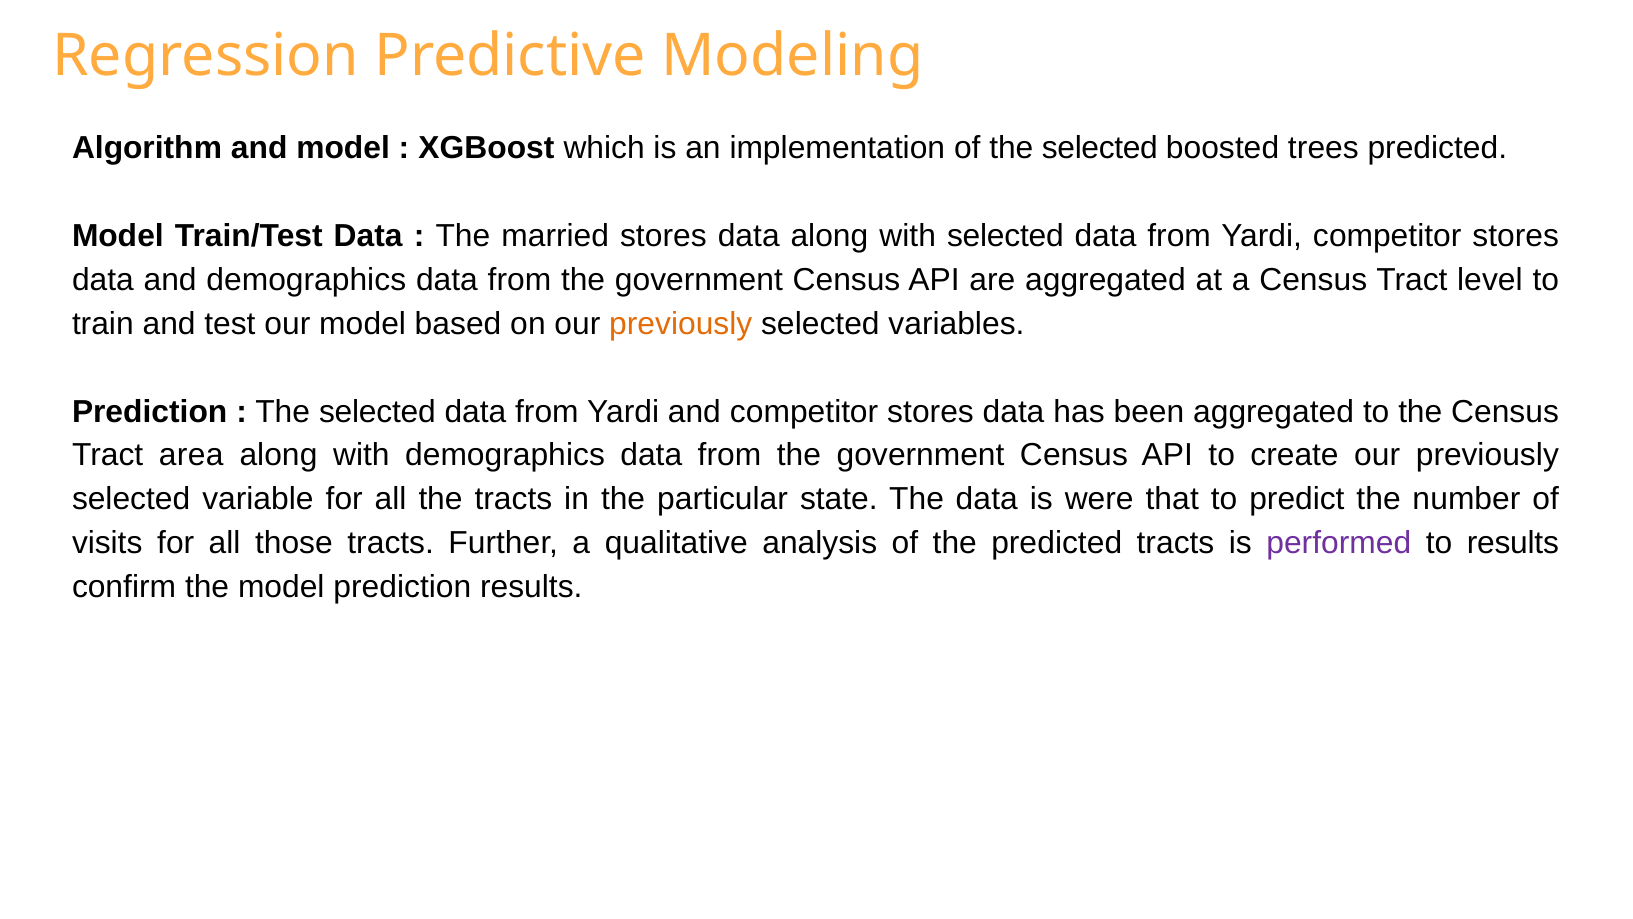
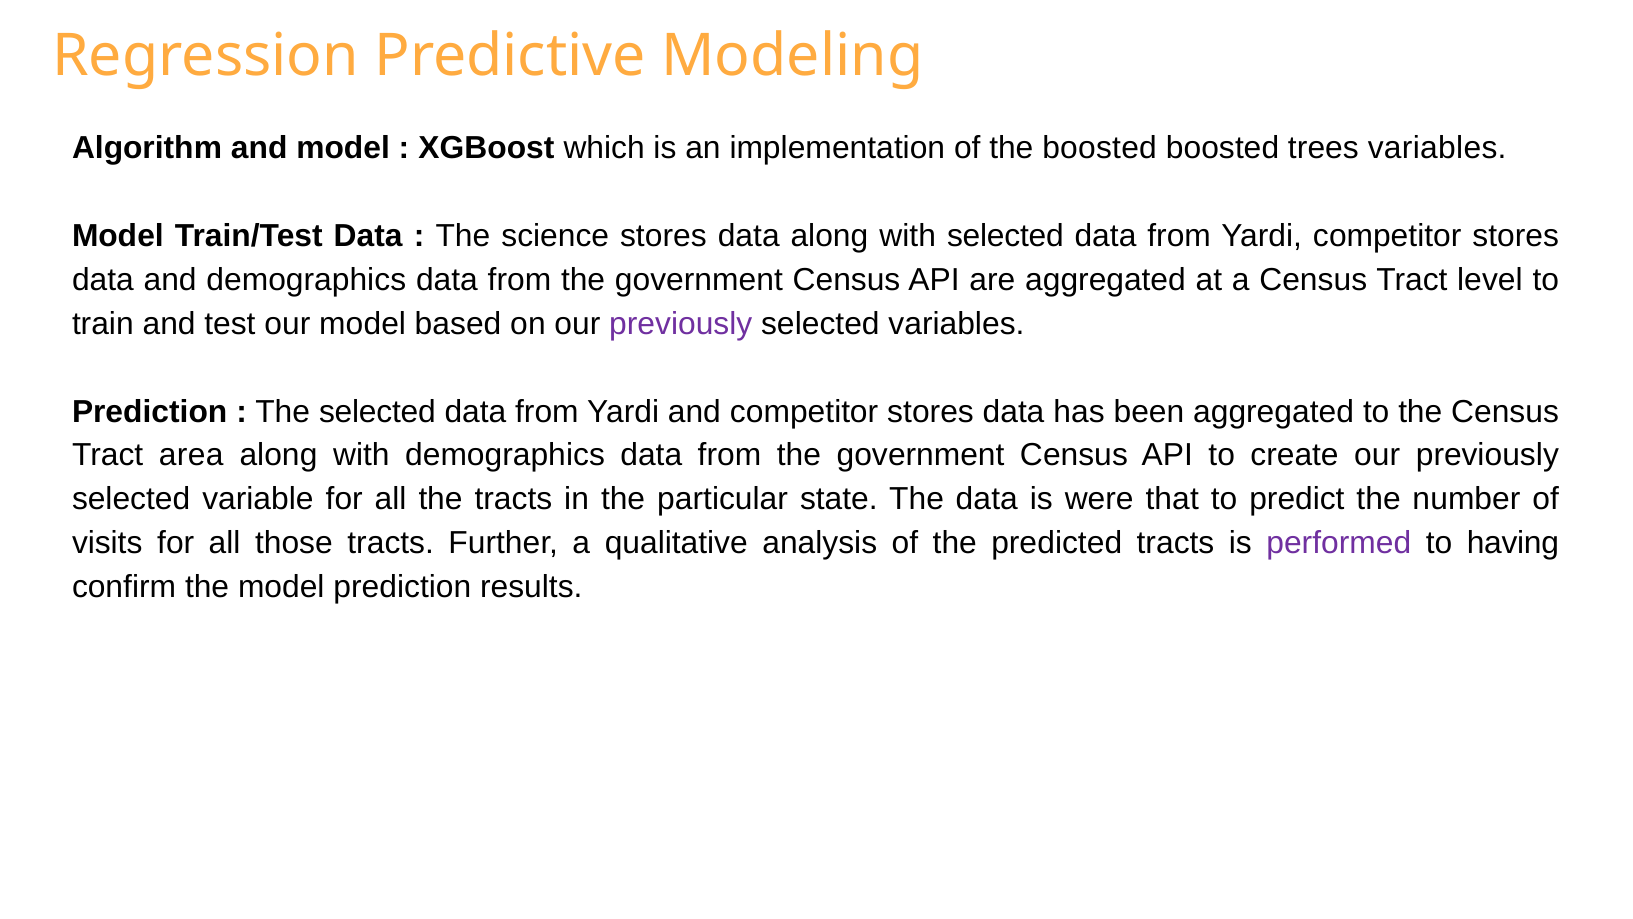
of the selected: selected -> boosted
trees predicted: predicted -> variables
married: married -> science
previously at (681, 324) colour: orange -> purple
to results: results -> having
